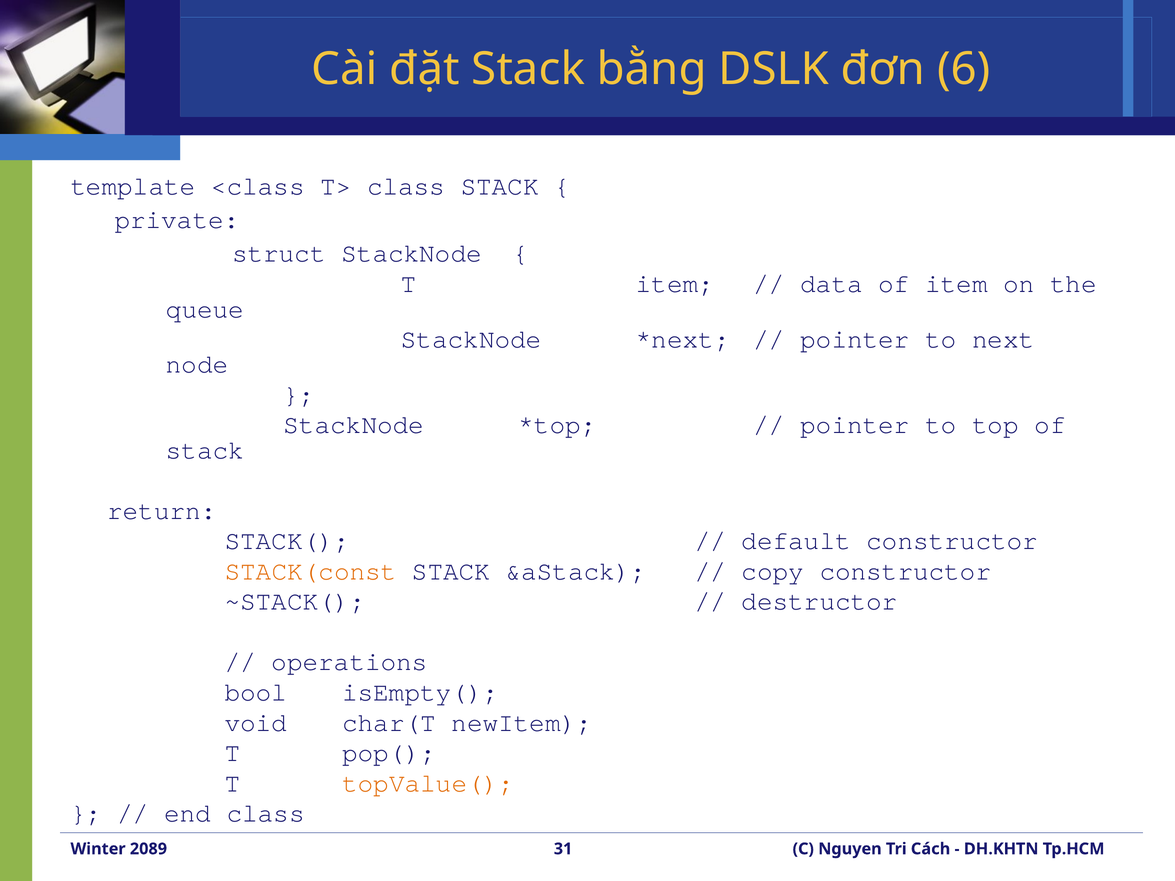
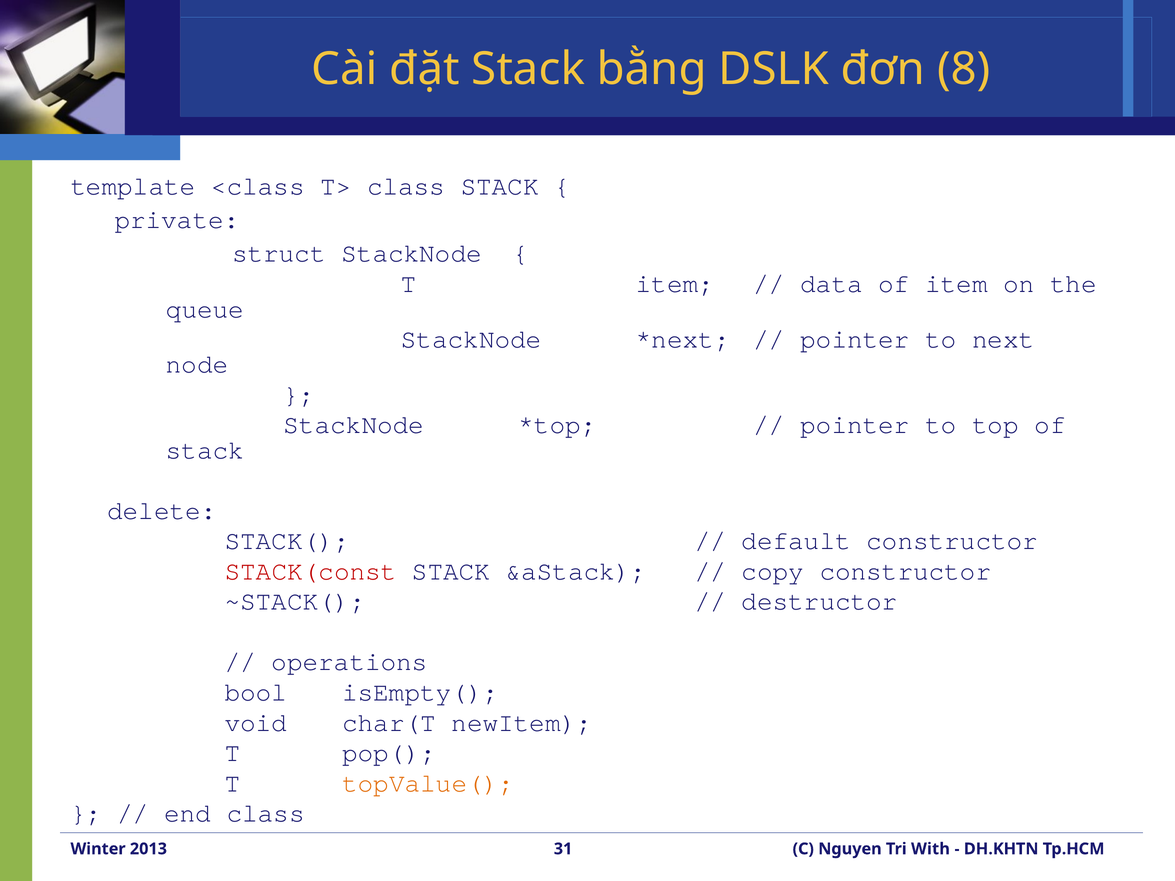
6: 6 -> 8
return: return -> delete
STACK(const colour: orange -> red
2089: 2089 -> 2013
Cách: Cách -> With
